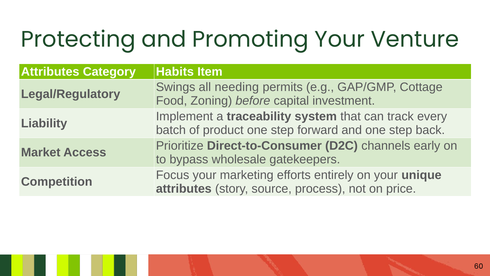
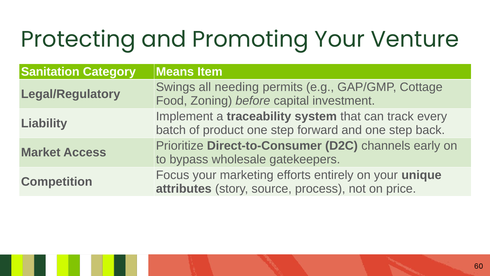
Attributes at (50, 72): Attributes -> Sanitation
Habits: Habits -> Means
